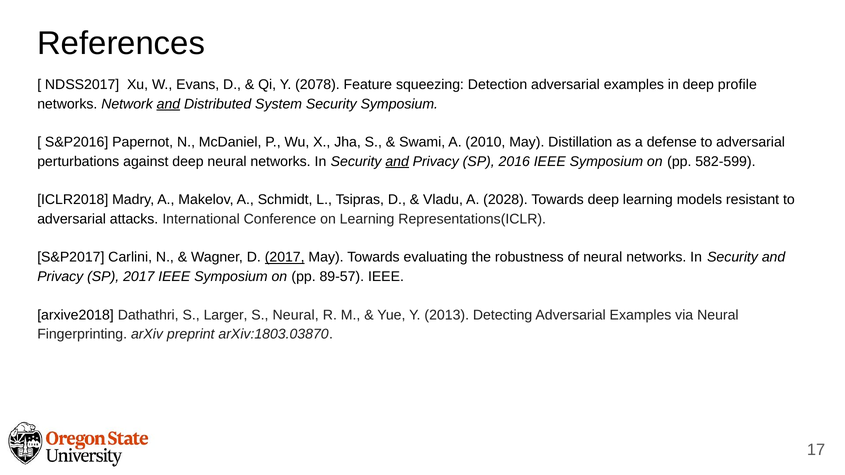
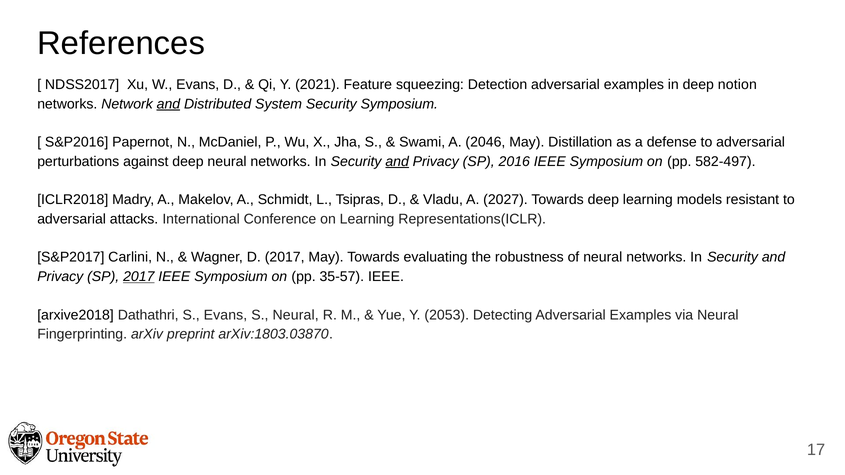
2078: 2078 -> 2021
profile: profile -> notion
2010: 2010 -> 2046
582-599: 582-599 -> 582-497
2028: 2028 -> 2027
2017 at (285, 258) underline: present -> none
2017 at (139, 277) underline: none -> present
89-57: 89-57 -> 35-57
S Larger: Larger -> Evans
2013: 2013 -> 2053
